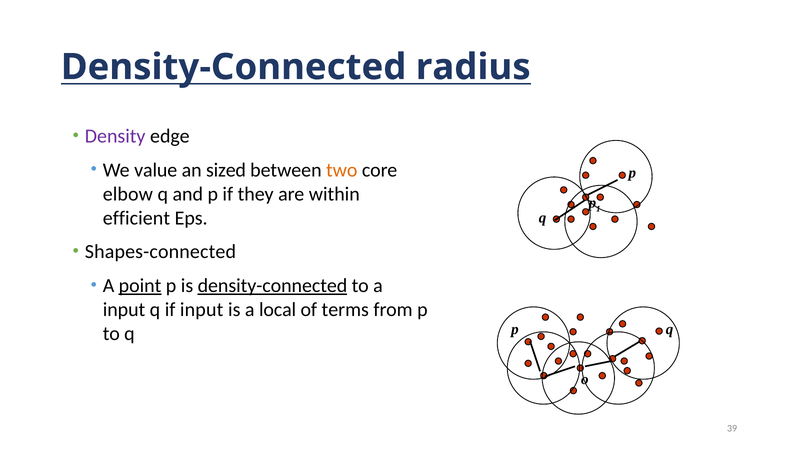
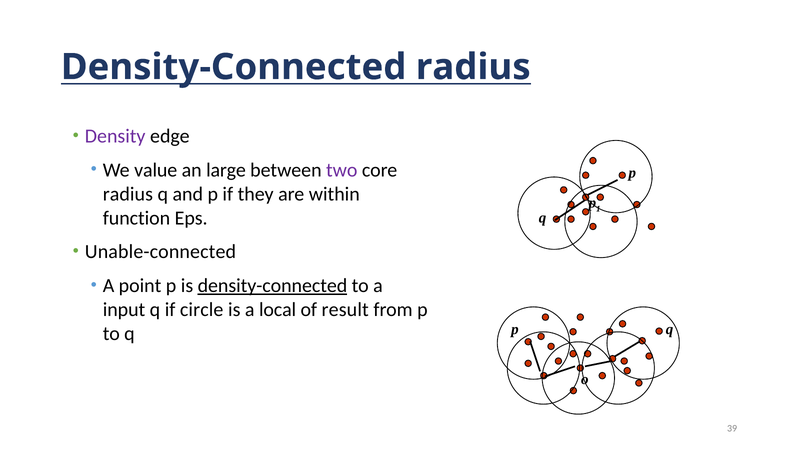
sized: sized -> large
two colour: orange -> purple
elbow at (128, 194): elbow -> radius
efficient: efficient -> function
Shapes-connected: Shapes-connected -> Unable-connected
point underline: present -> none
if input: input -> circle
terms: terms -> result
